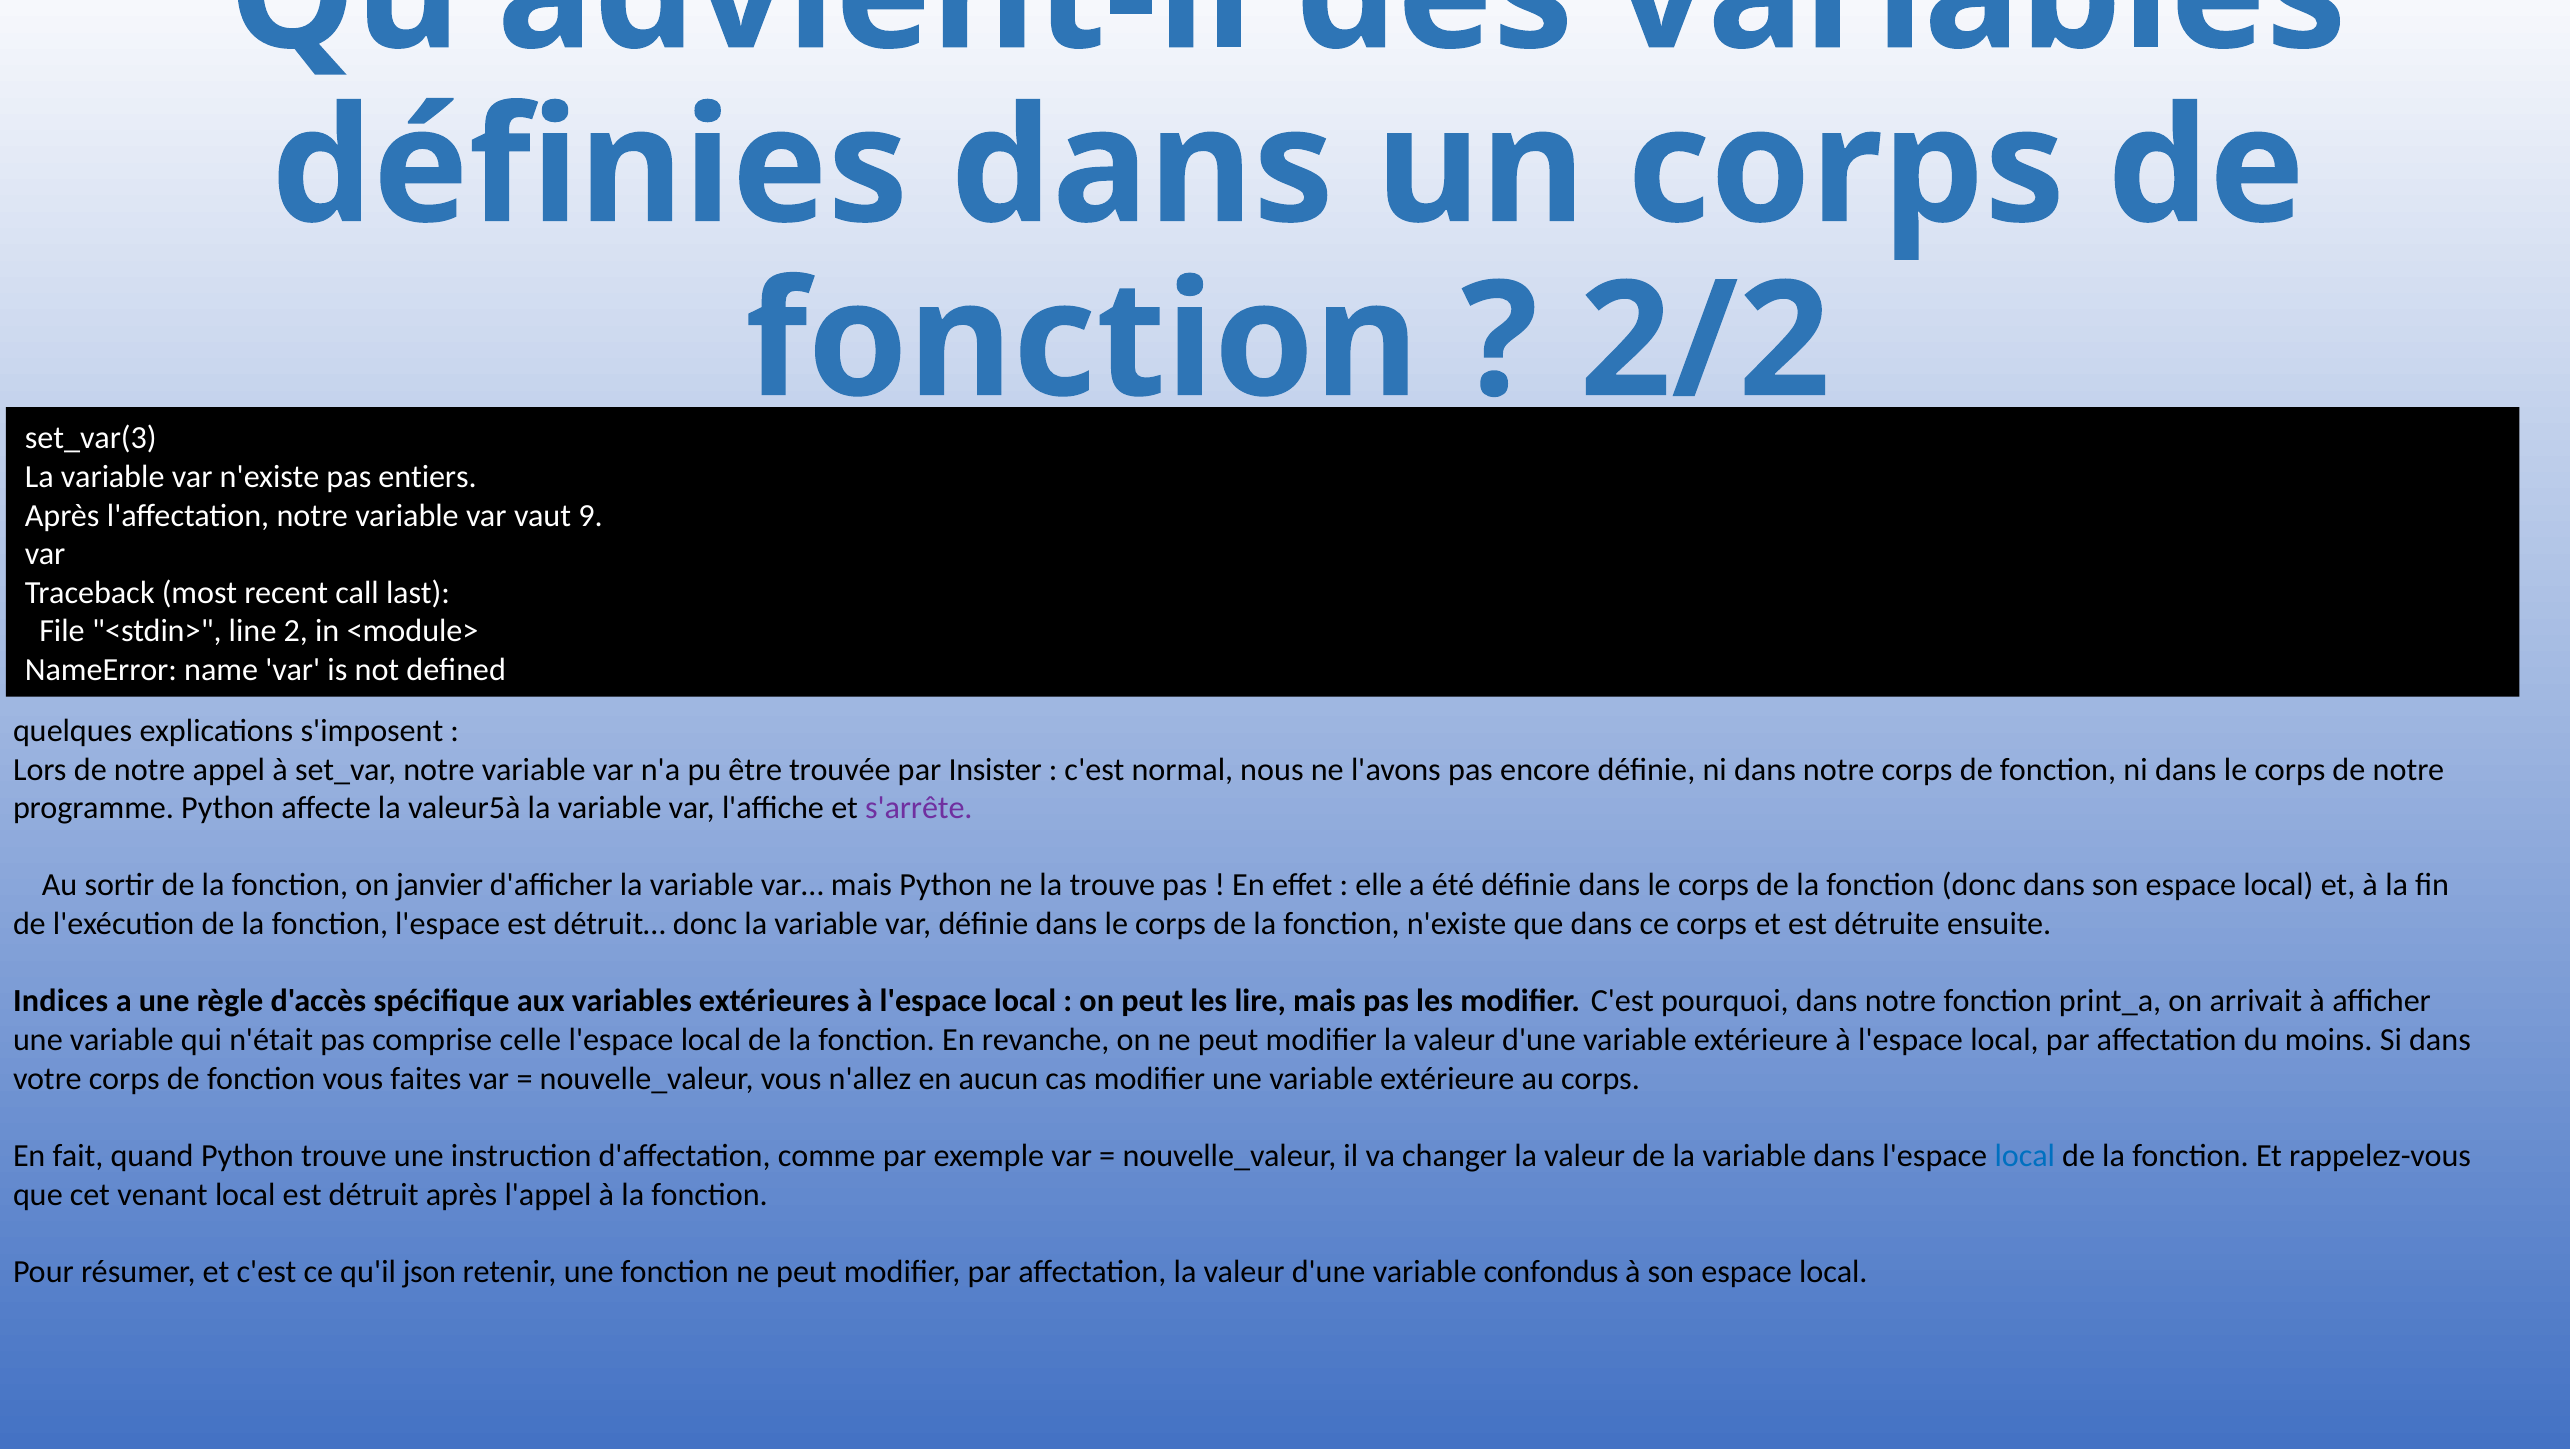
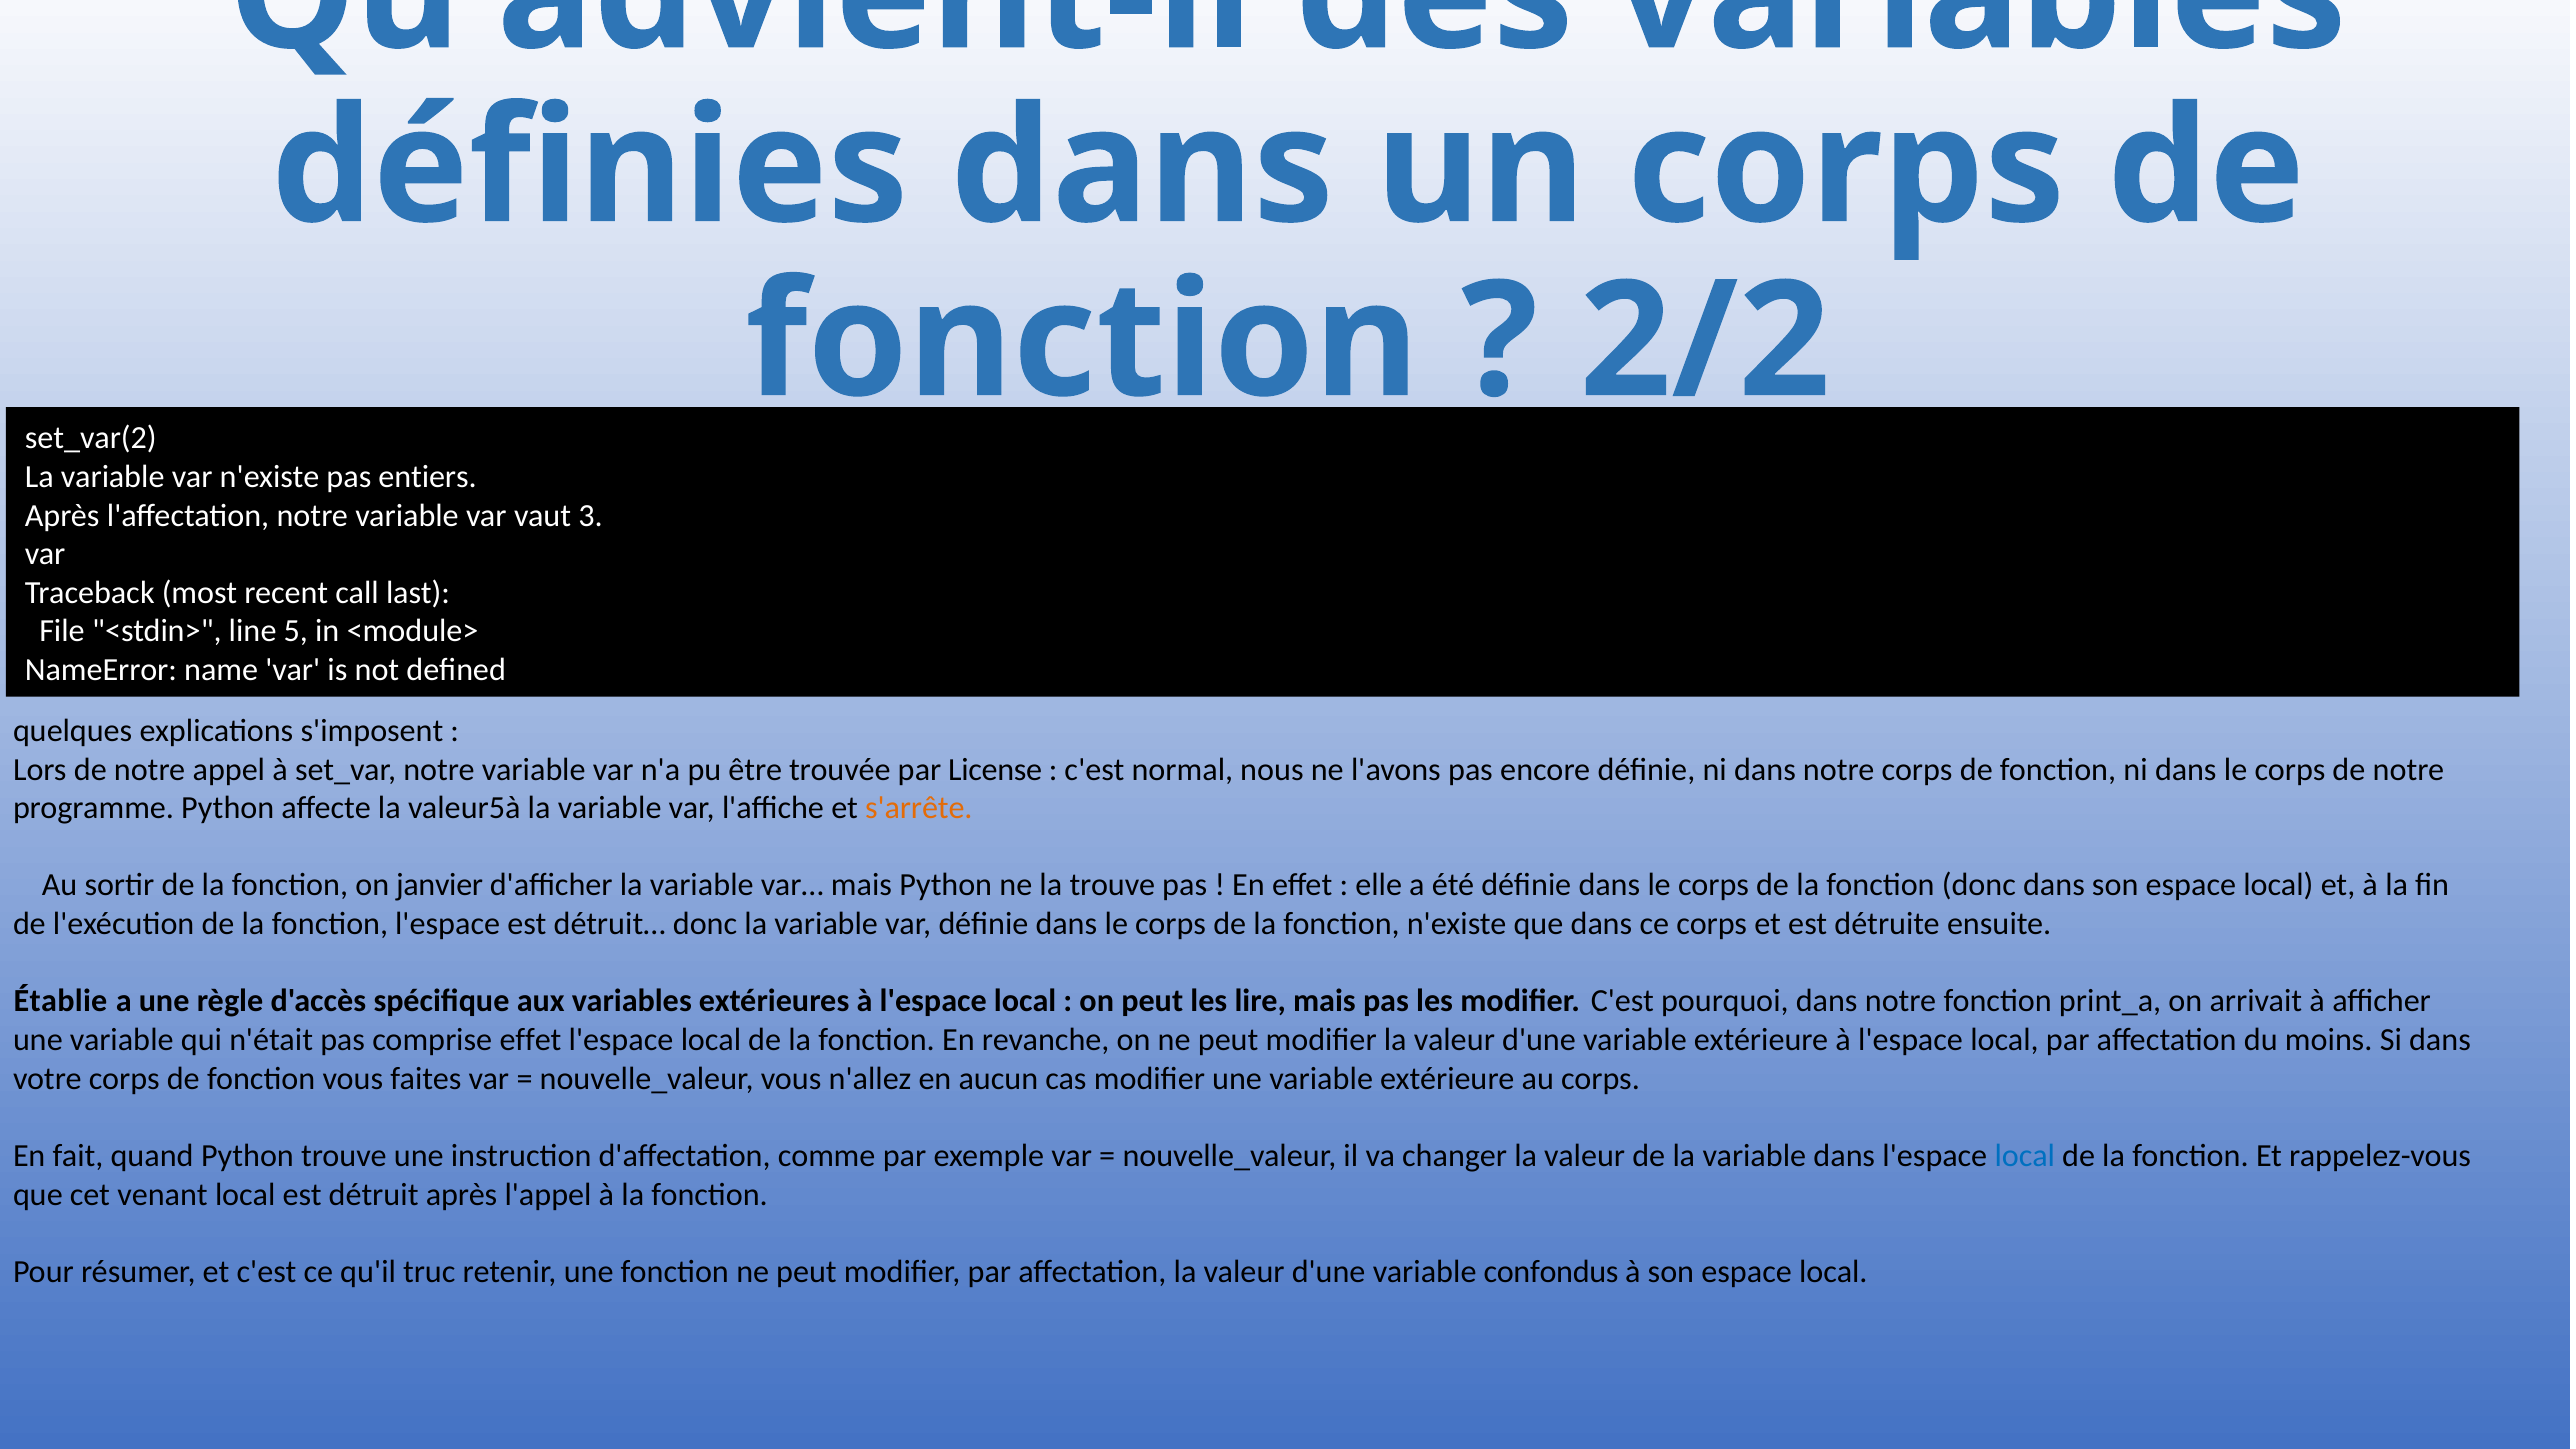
set_var(3: set_var(3 -> set_var(2
9: 9 -> 3
2: 2 -> 5
Insister: Insister -> License
s'arrête colour: purple -> orange
Indices: Indices -> Établie
comprise celle: celle -> effet
json: json -> truc
